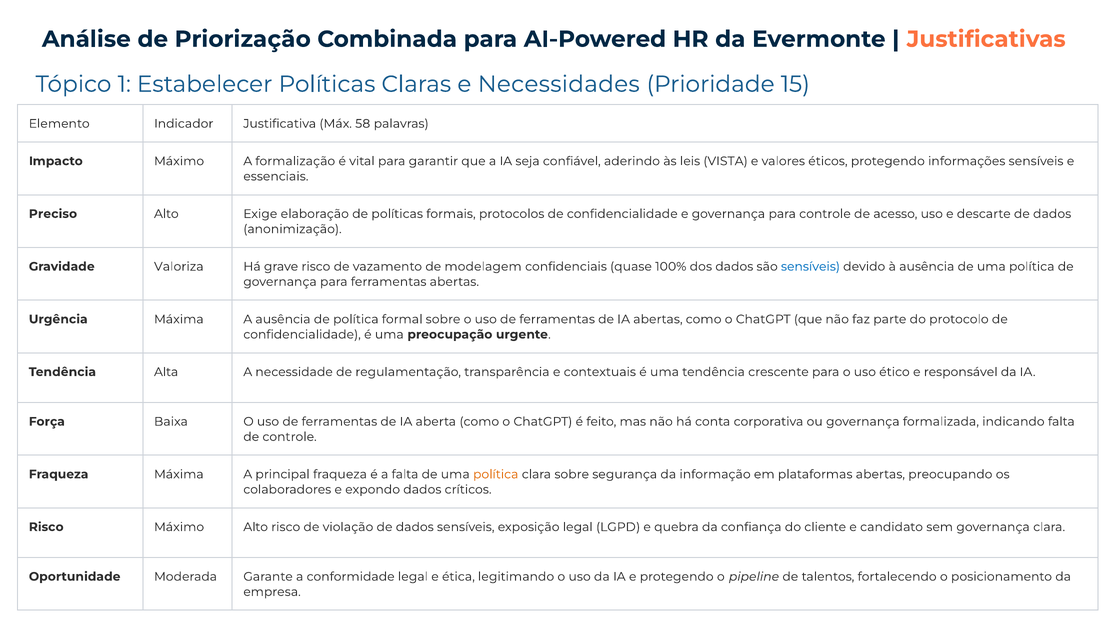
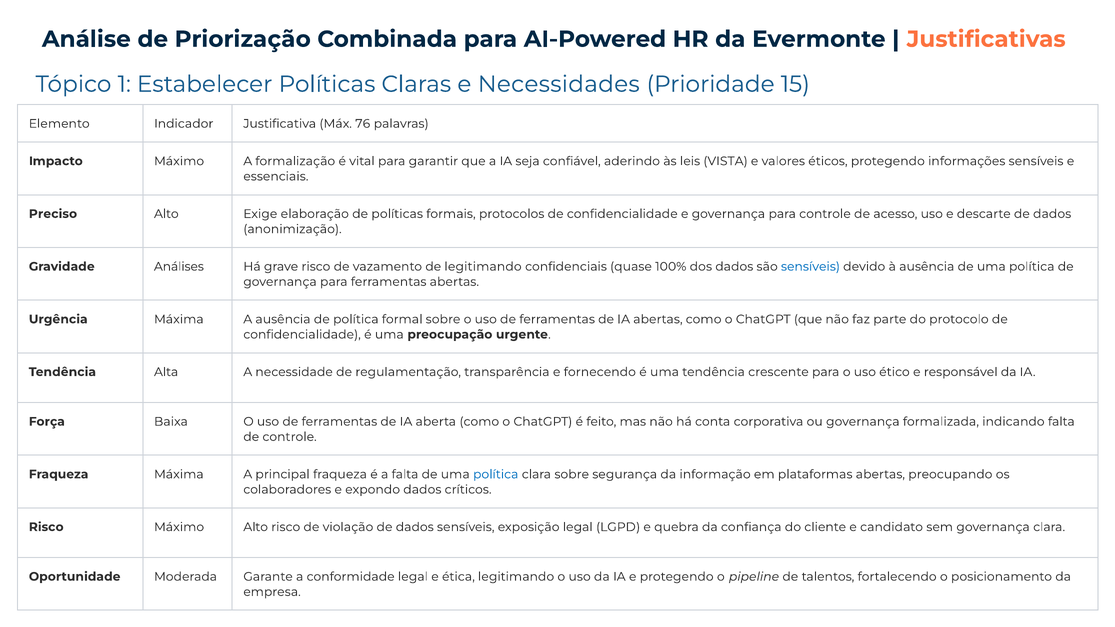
58: 58 -> 76
Valoriza: Valoriza -> Análises
modelagem at (483, 267): modelagem -> legitimando
contextuais: contextuais -> fornecendo
política at (496, 474) colour: orange -> blue
